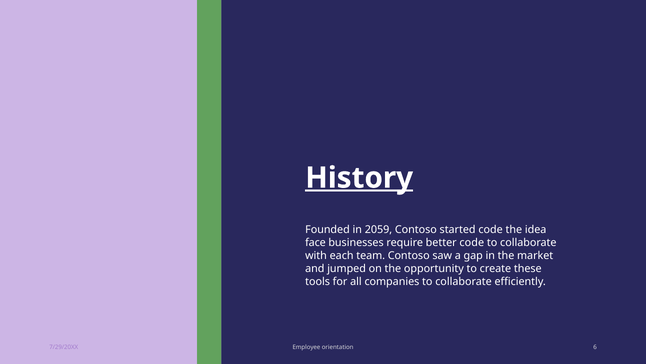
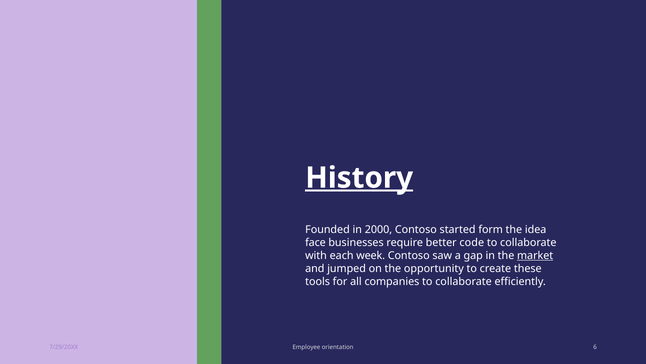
2059: 2059 -> 2000
started code: code -> form
team: team -> week
market underline: none -> present
